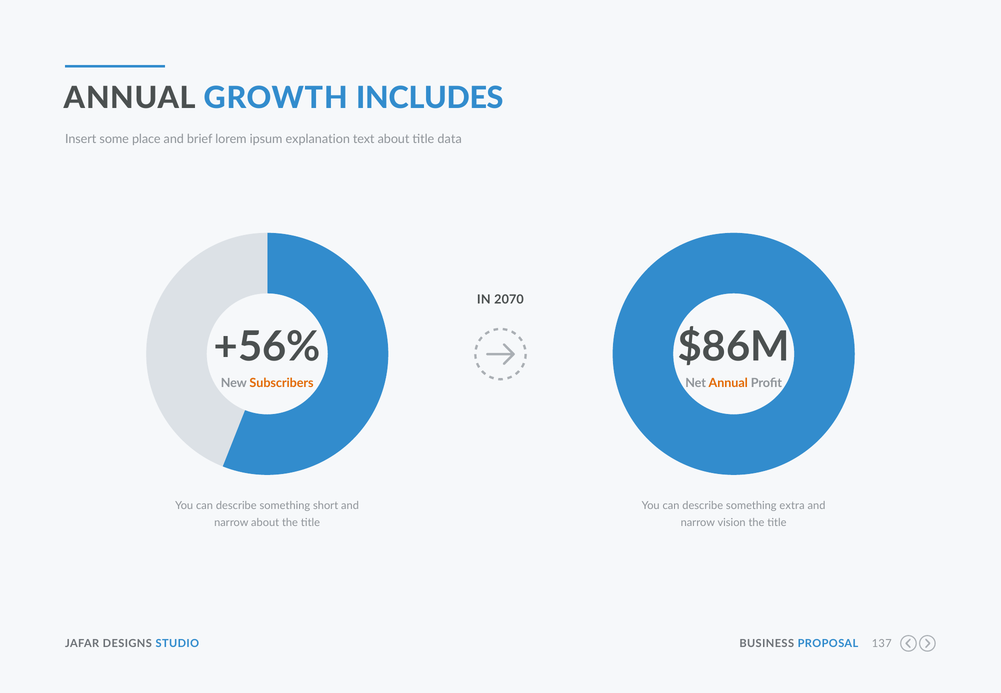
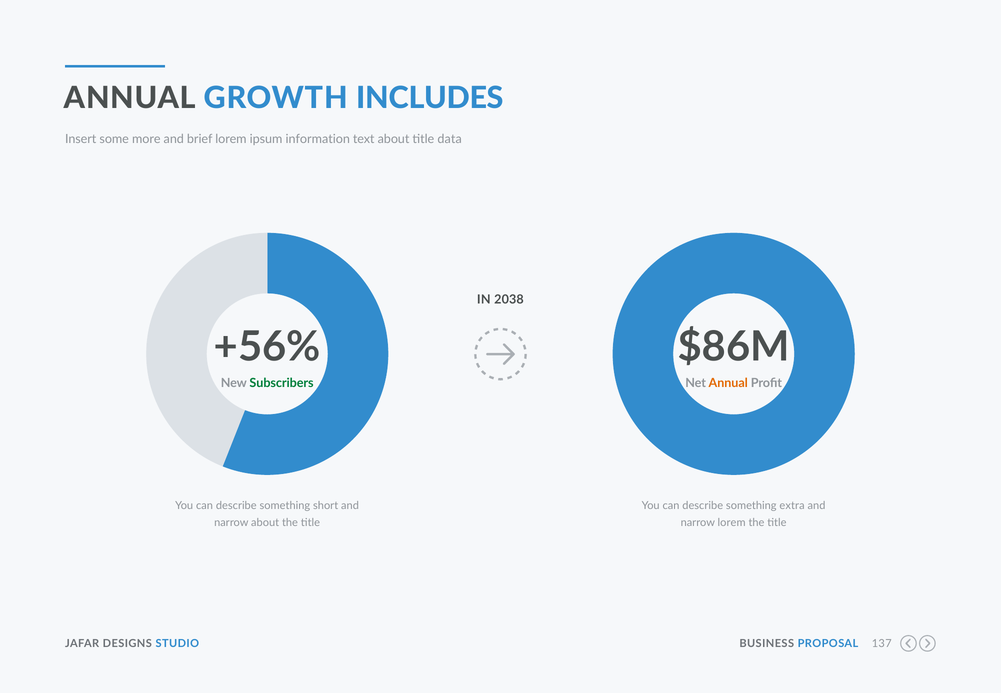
place: place -> more
explanation: explanation -> information
2070: 2070 -> 2038
Subscribers colour: orange -> green
narrow vision: vision -> lorem
